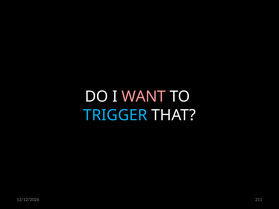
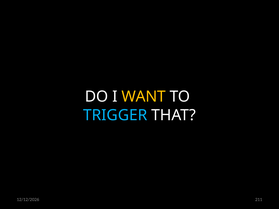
WANT colour: pink -> yellow
